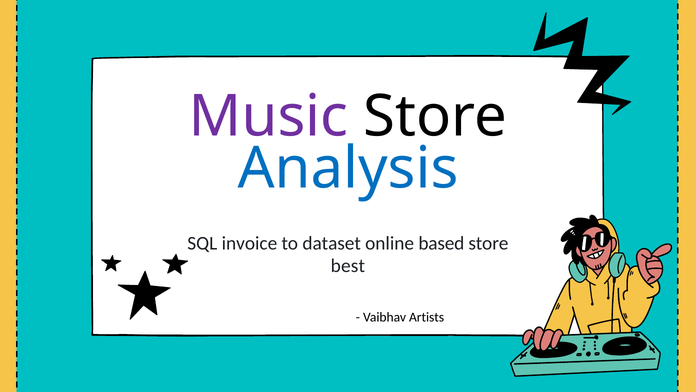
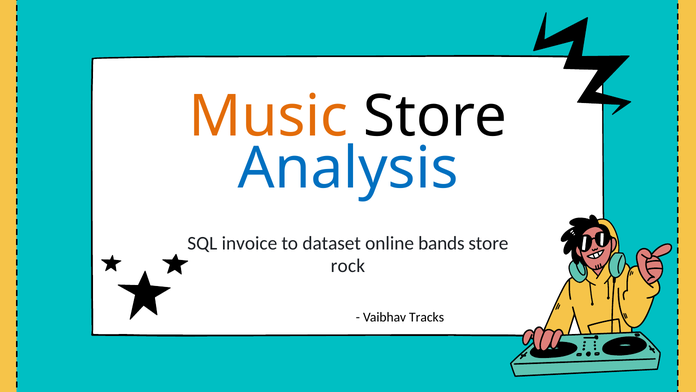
Music colour: purple -> orange
based: based -> bands
best: best -> rock
Artists: Artists -> Tracks
